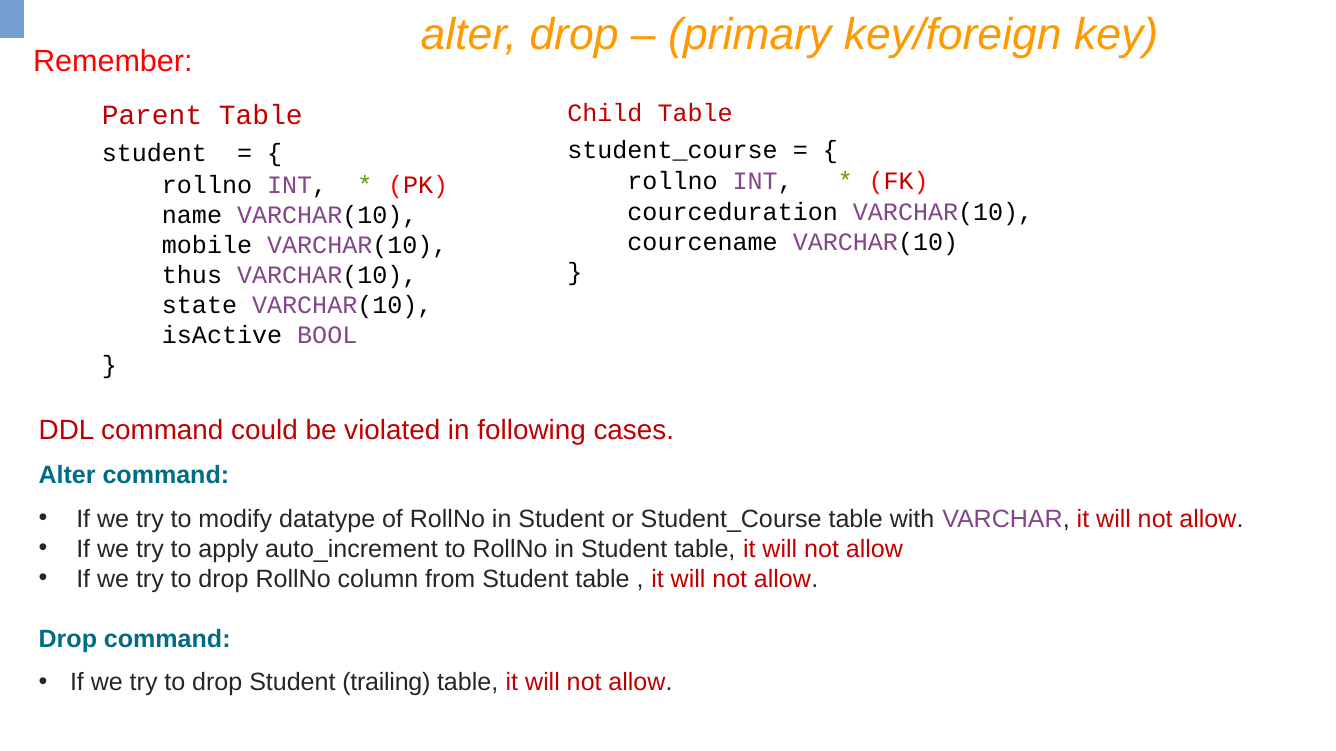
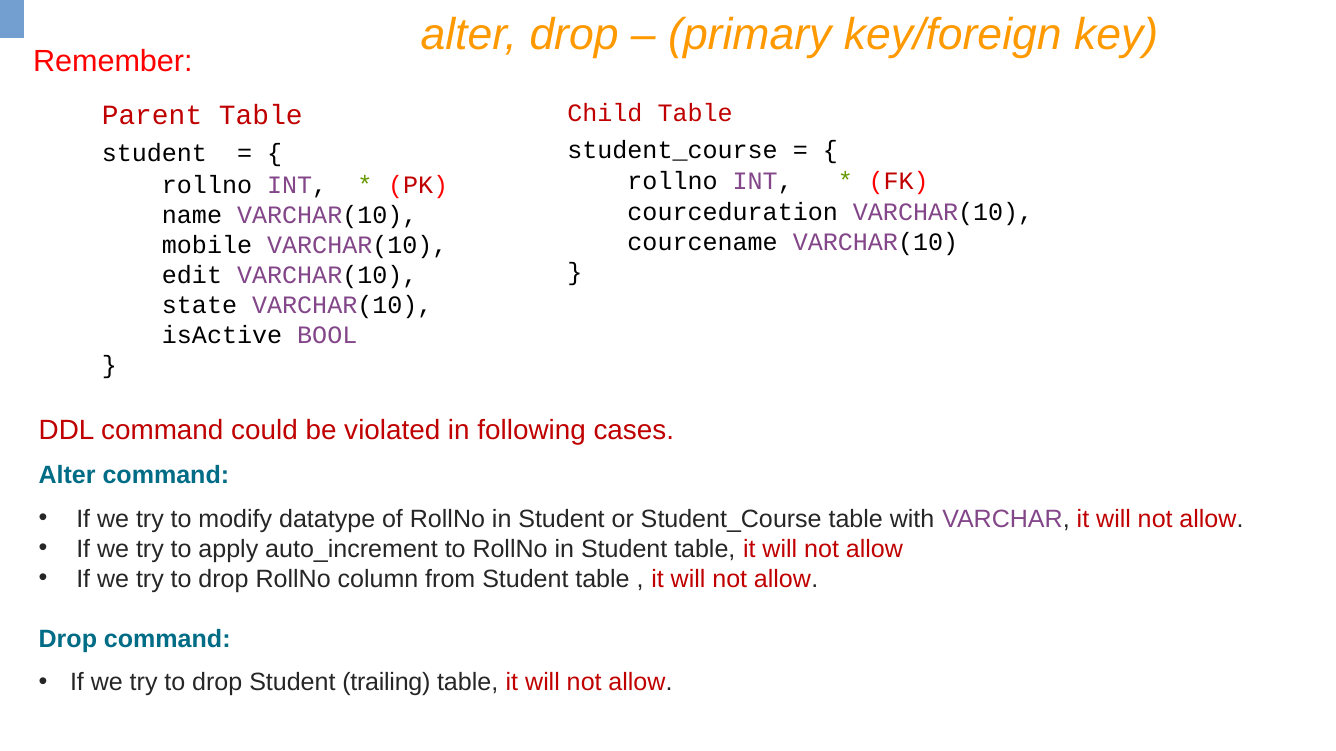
thus: thus -> edit
